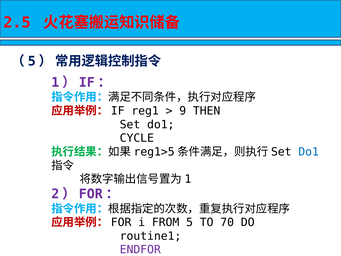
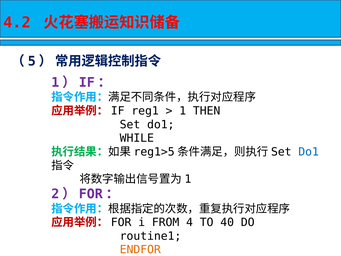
2.5: 2.5 -> 4.2
9: 9 -> 1
CYCLE: CYCLE -> WHILE
5: 5 -> 4
70: 70 -> 40
ENDFOR colour: purple -> orange
